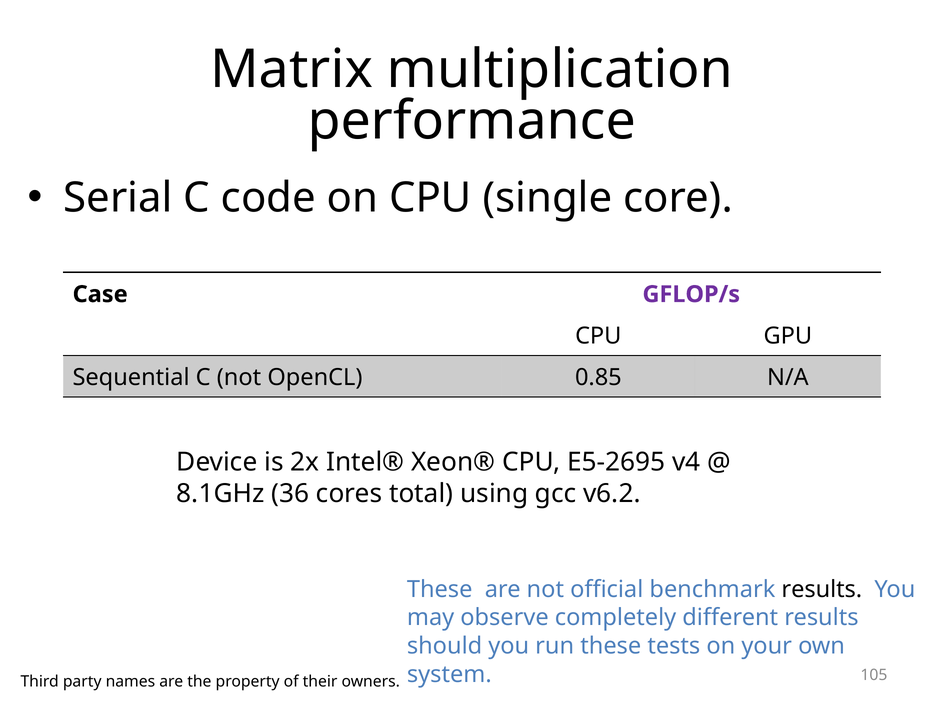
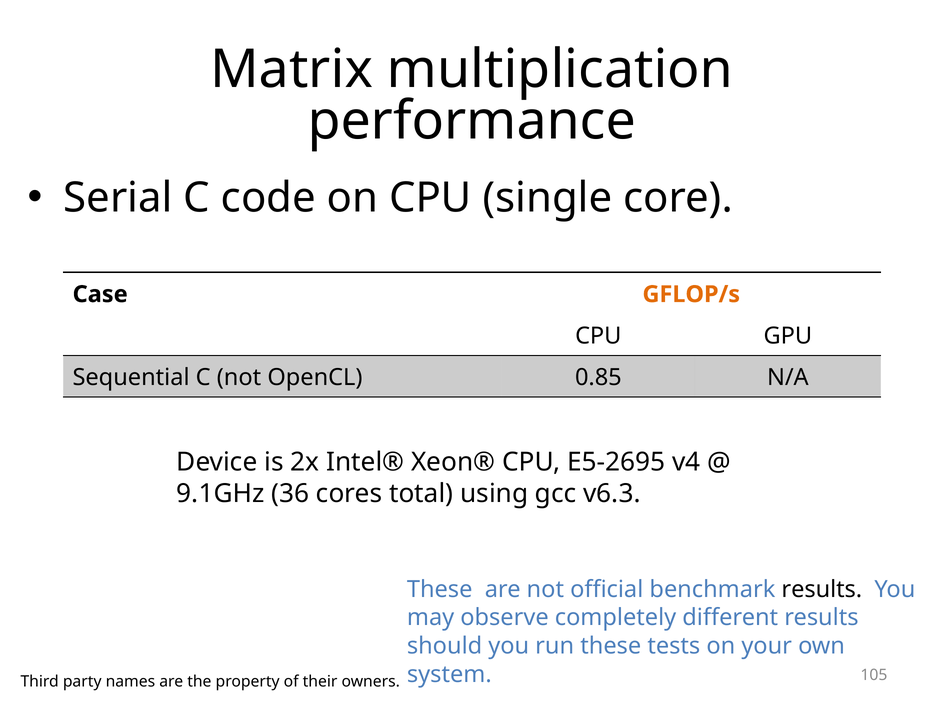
GFLOP/s colour: purple -> orange
8.1GHz: 8.1GHz -> 9.1GHz
v6.2: v6.2 -> v6.3
